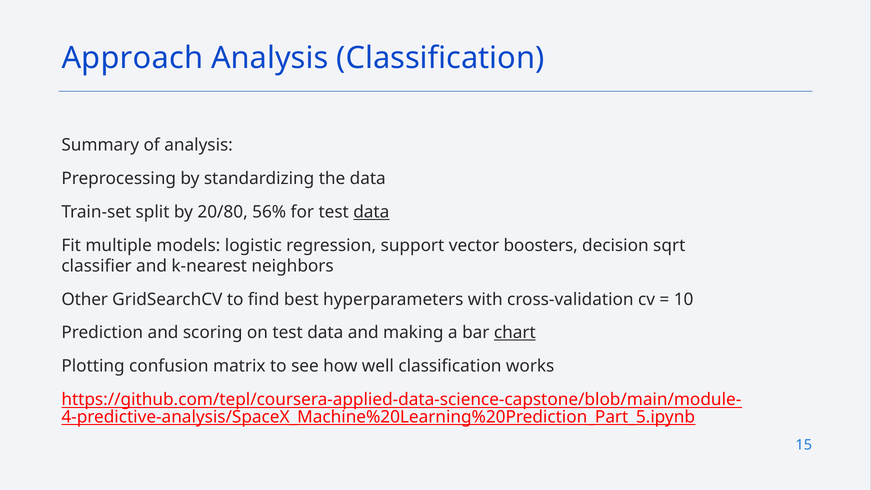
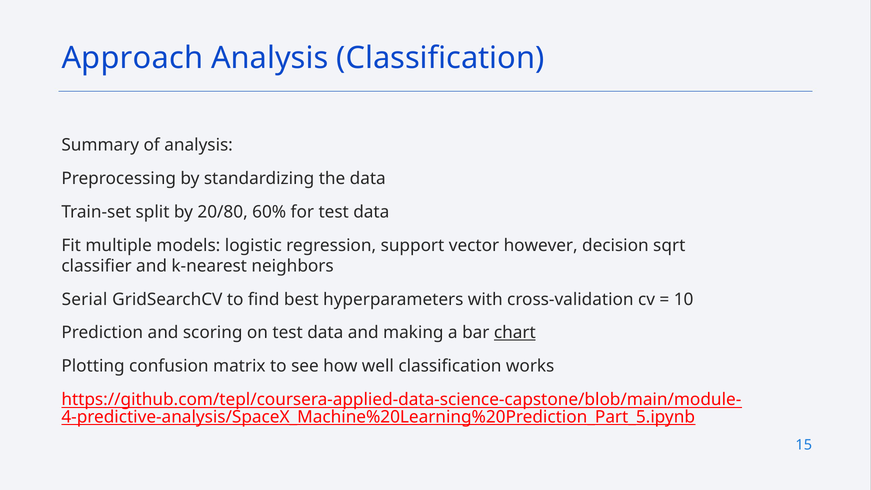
56%: 56% -> 60%
data at (371, 212) underline: present -> none
boosters: boosters -> however
Other: Other -> Serial
